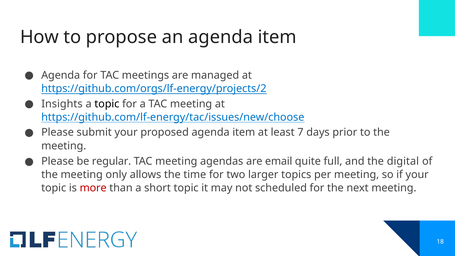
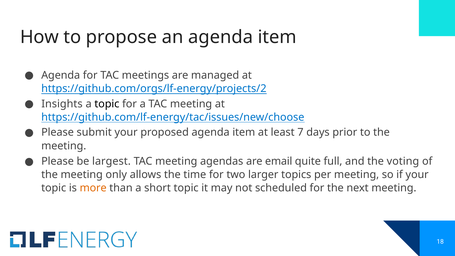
regular: regular -> largest
digital: digital -> voting
more colour: red -> orange
